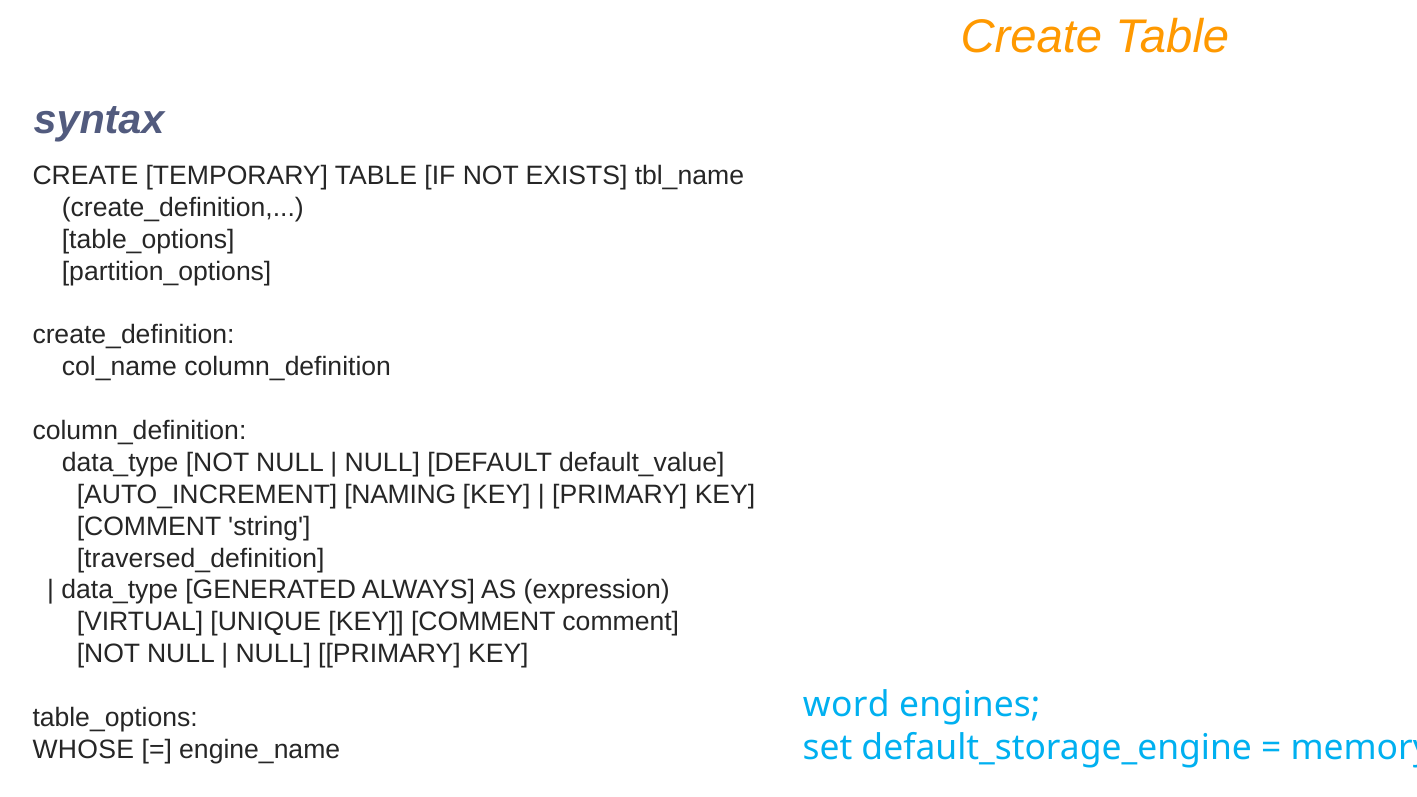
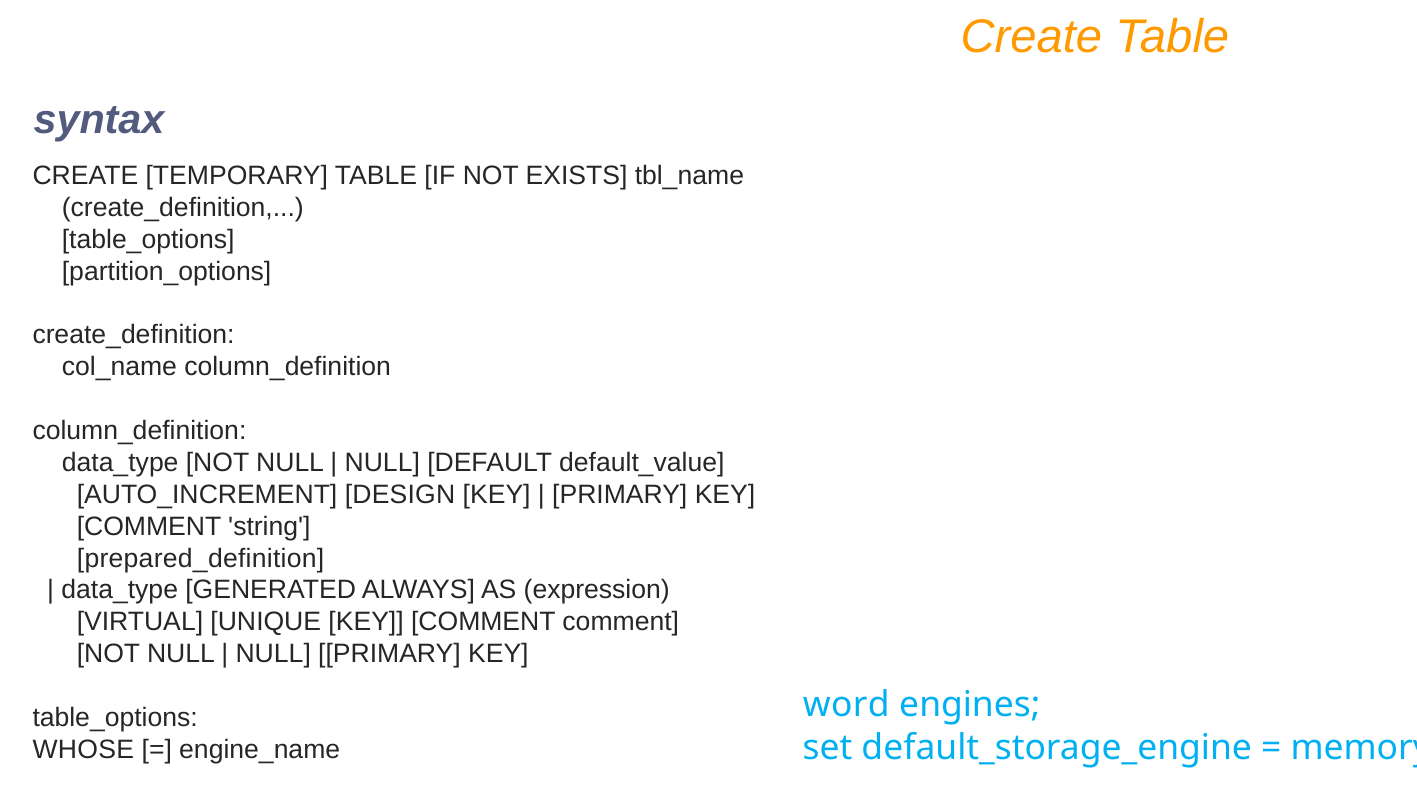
NAMING: NAMING -> DESIGN
traversed_definition: traversed_definition -> prepared_definition
